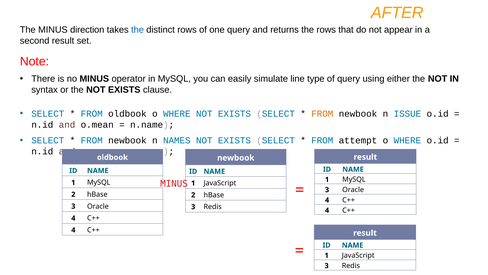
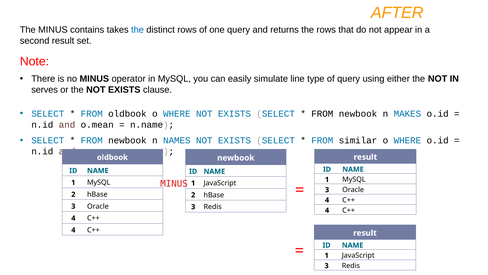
direction: direction -> contains
syntax: syntax -> serves
FROM at (322, 113) colour: orange -> black
ISSUE: ISSUE -> MAKES
attempt: attempt -> similar
